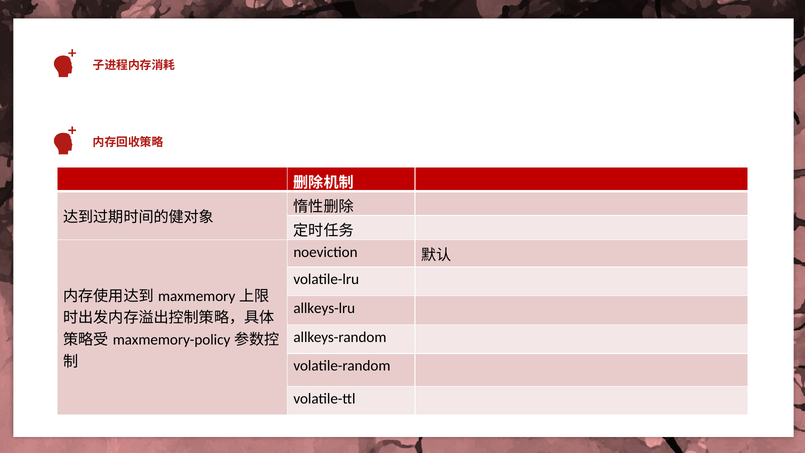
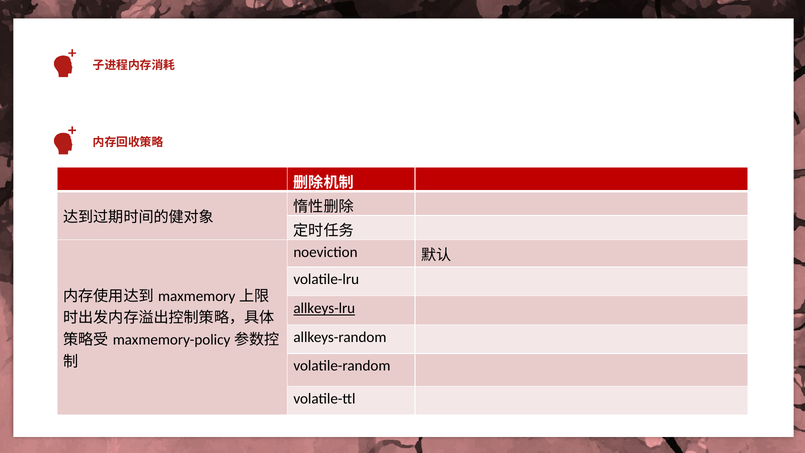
allkeys-lru underline: none -> present
